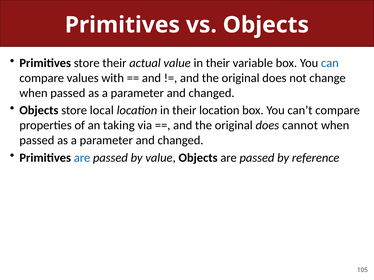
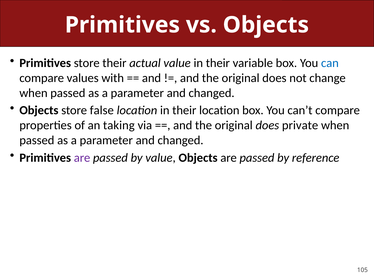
local: local -> false
cannot: cannot -> private
are at (82, 158) colour: blue -> purple
